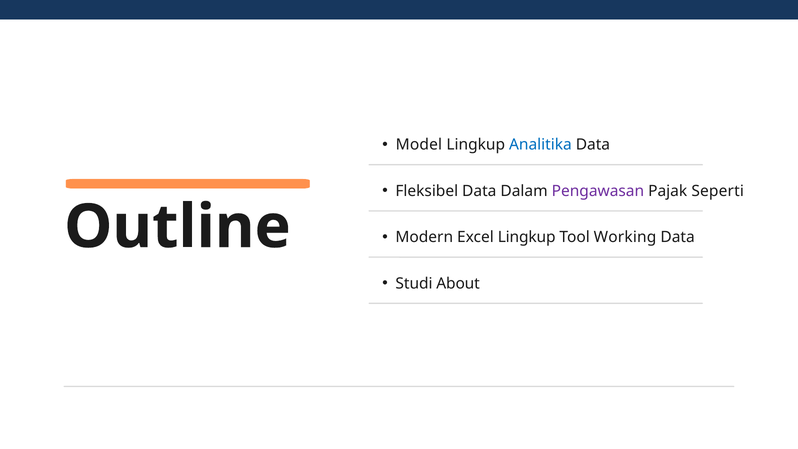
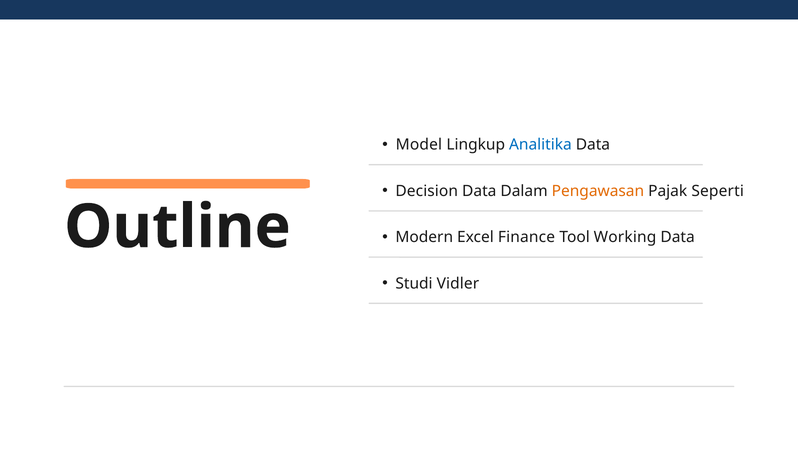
Fleksibel: Fleksibel -> Decision
Pengawasan colour: purple -> orange
Excel Lingkup: Lingkup -> Finance
About: About -> Vidler
